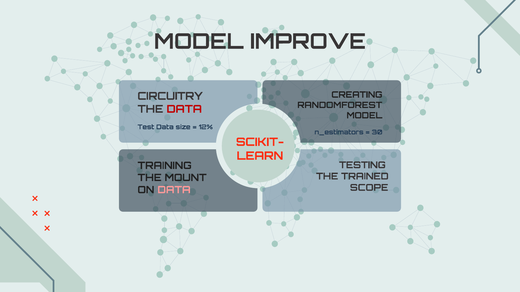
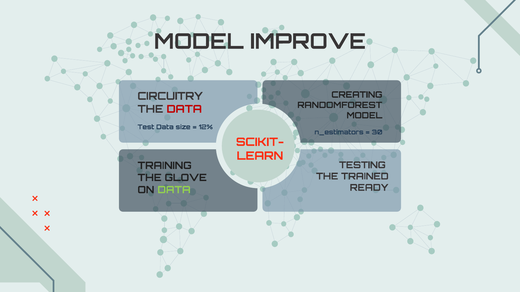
MOUNT: MOUNT -> GLOVE
SCOPE: SCOPE -> READY
DATA at (174, 190) colour: pink -> light green
